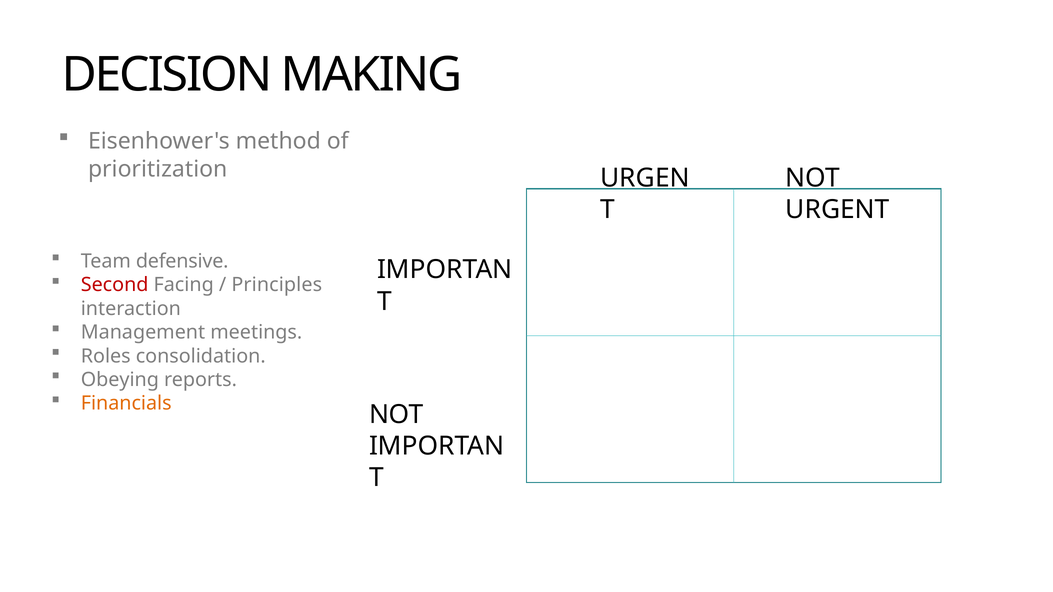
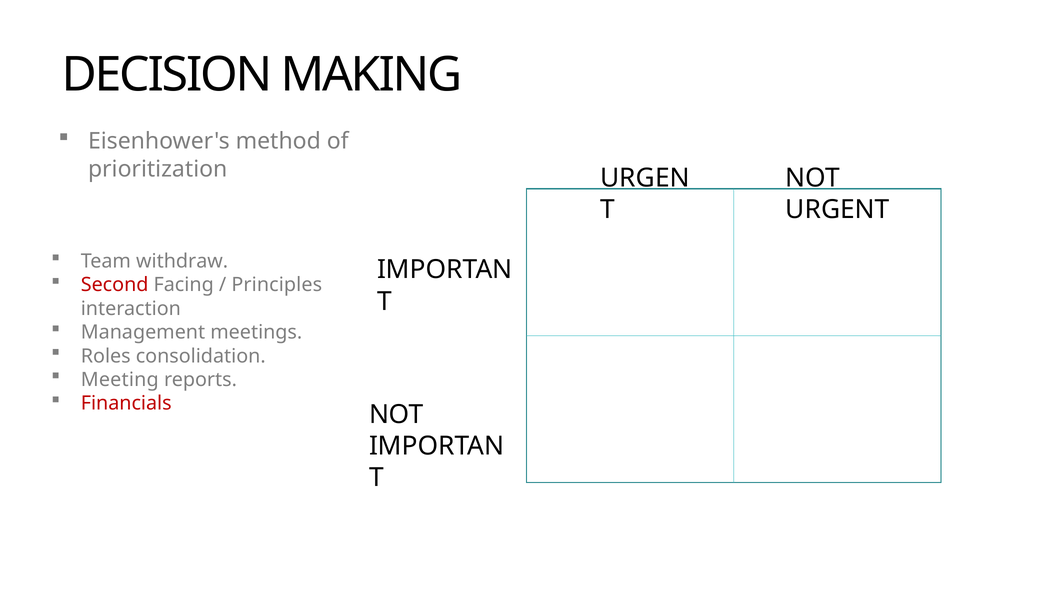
defensive: defensive -> withdraw
Obeying: Obeying -> Meeting
Financials colour: orange -> red
